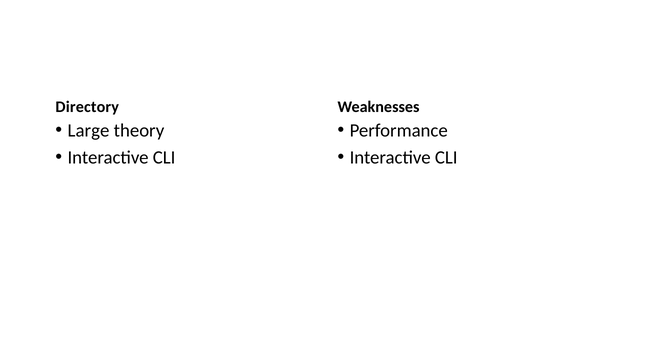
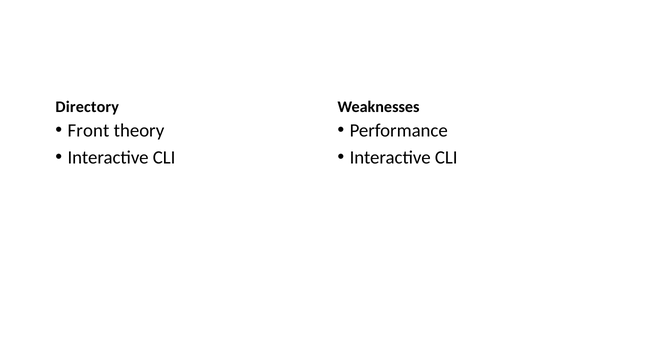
Large: Large -> Front
